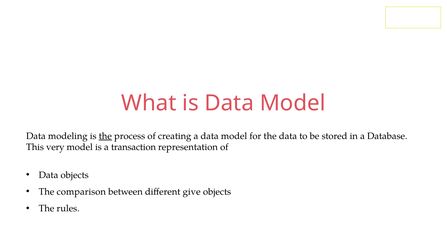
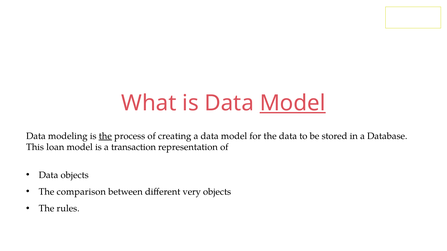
Model at (293, 103) underline: none -> present
very: very -> loan
give: give -> very
